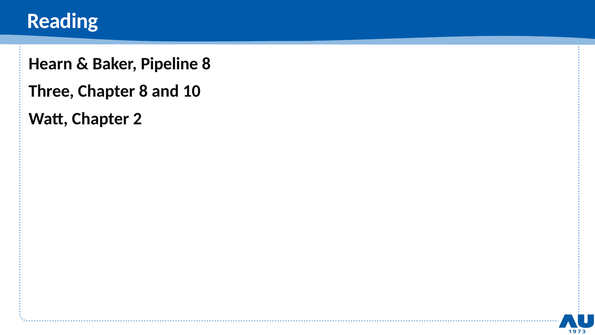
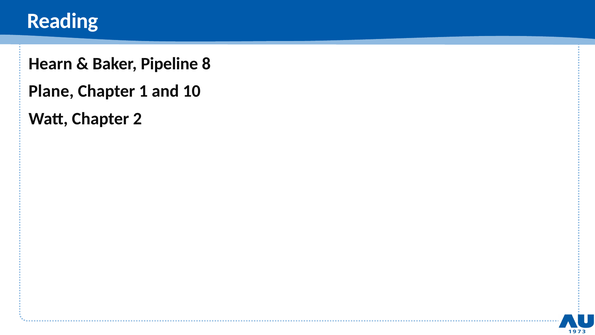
Three: Three -> Plane
Chapter 8: 8 -> 1
